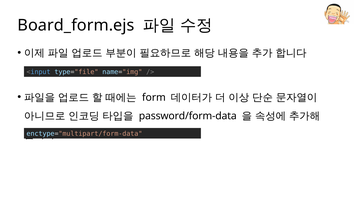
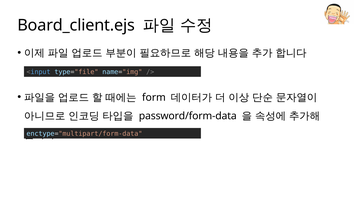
Board_form.ejs: Board_form.ejs -> Board_client.ejs
